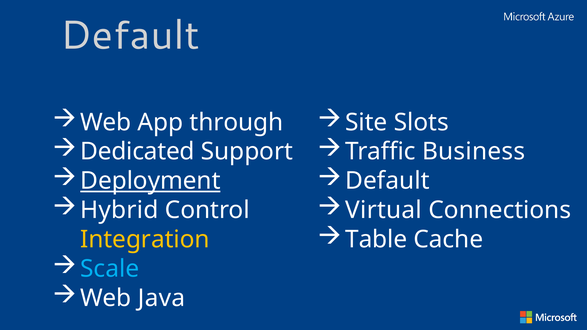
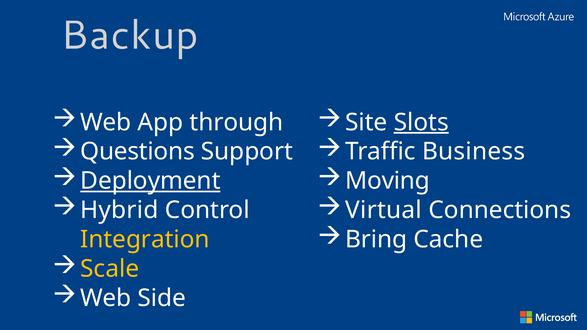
Default at (130, 36): Default -> Backup
Slots underline: none -> present
Dedicated: Dedicated -> Questions
Default at (387, 181): Default -> Moving
Table: Table -> Bring
Scale colour: light blue -> yellow
Java: Java -> Side
